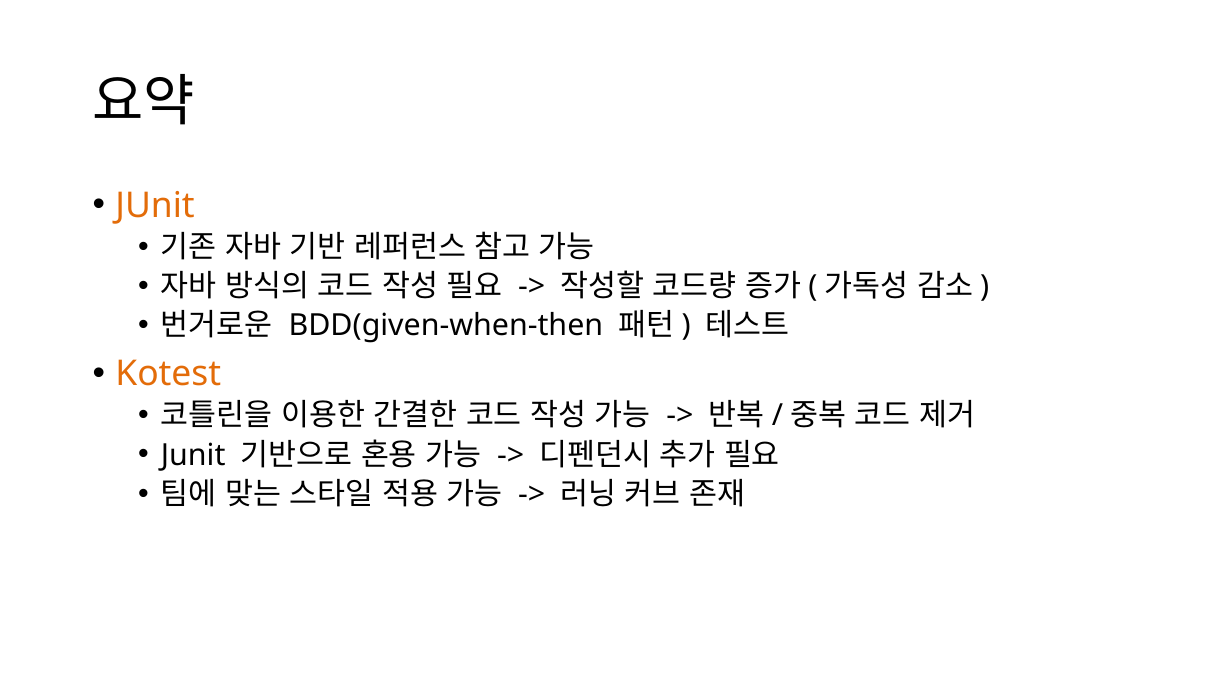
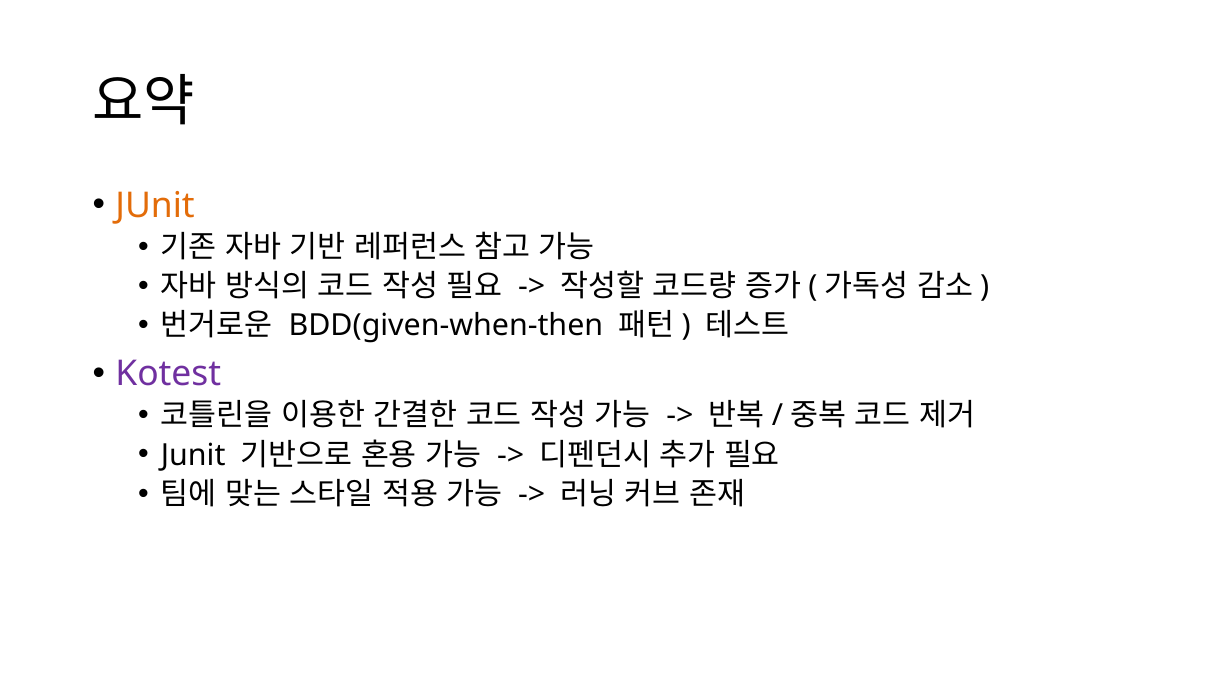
Kotest colour: orange -> purple
